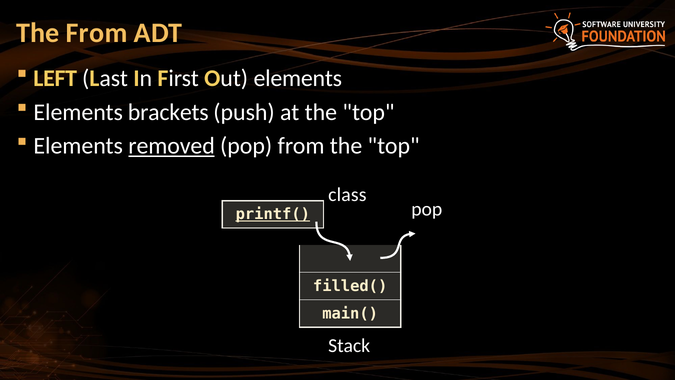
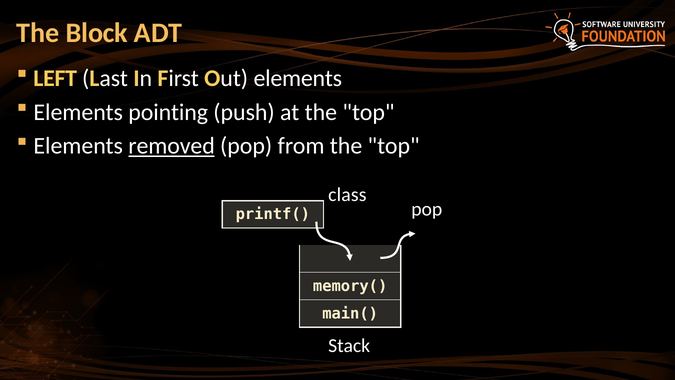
The From: From -> Block
brackets: brackets -> pointing
printf( underline: present -> none
filled(: filled( -> memory(
